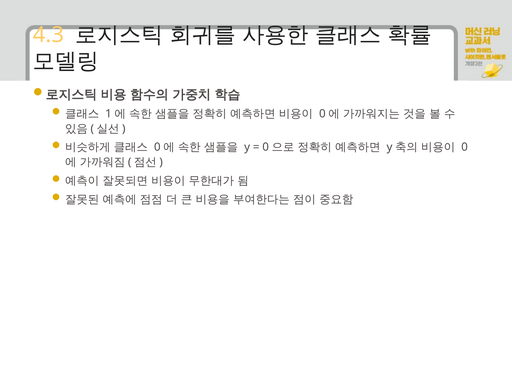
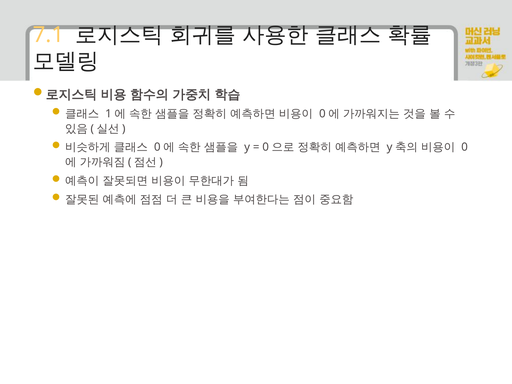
4.3: 4.3 -> 7.1
